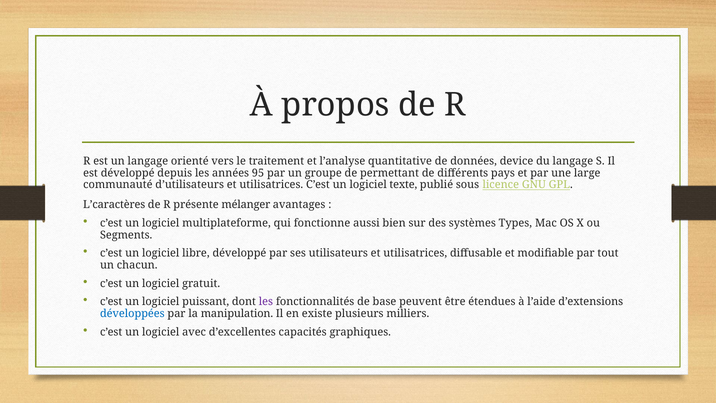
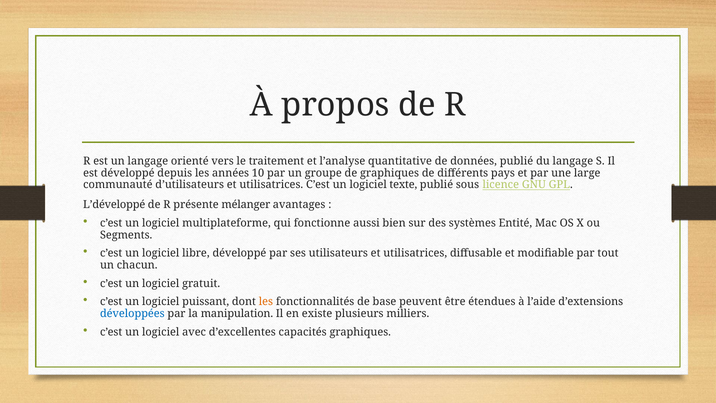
données device: device -> publié
95: 95 -> 10
de permettant: permettant -> graphiques
L’caractères: L’caractères -> L’développé
Types: Types -> Entité
les at (266, 302) colour: purple -> orange
